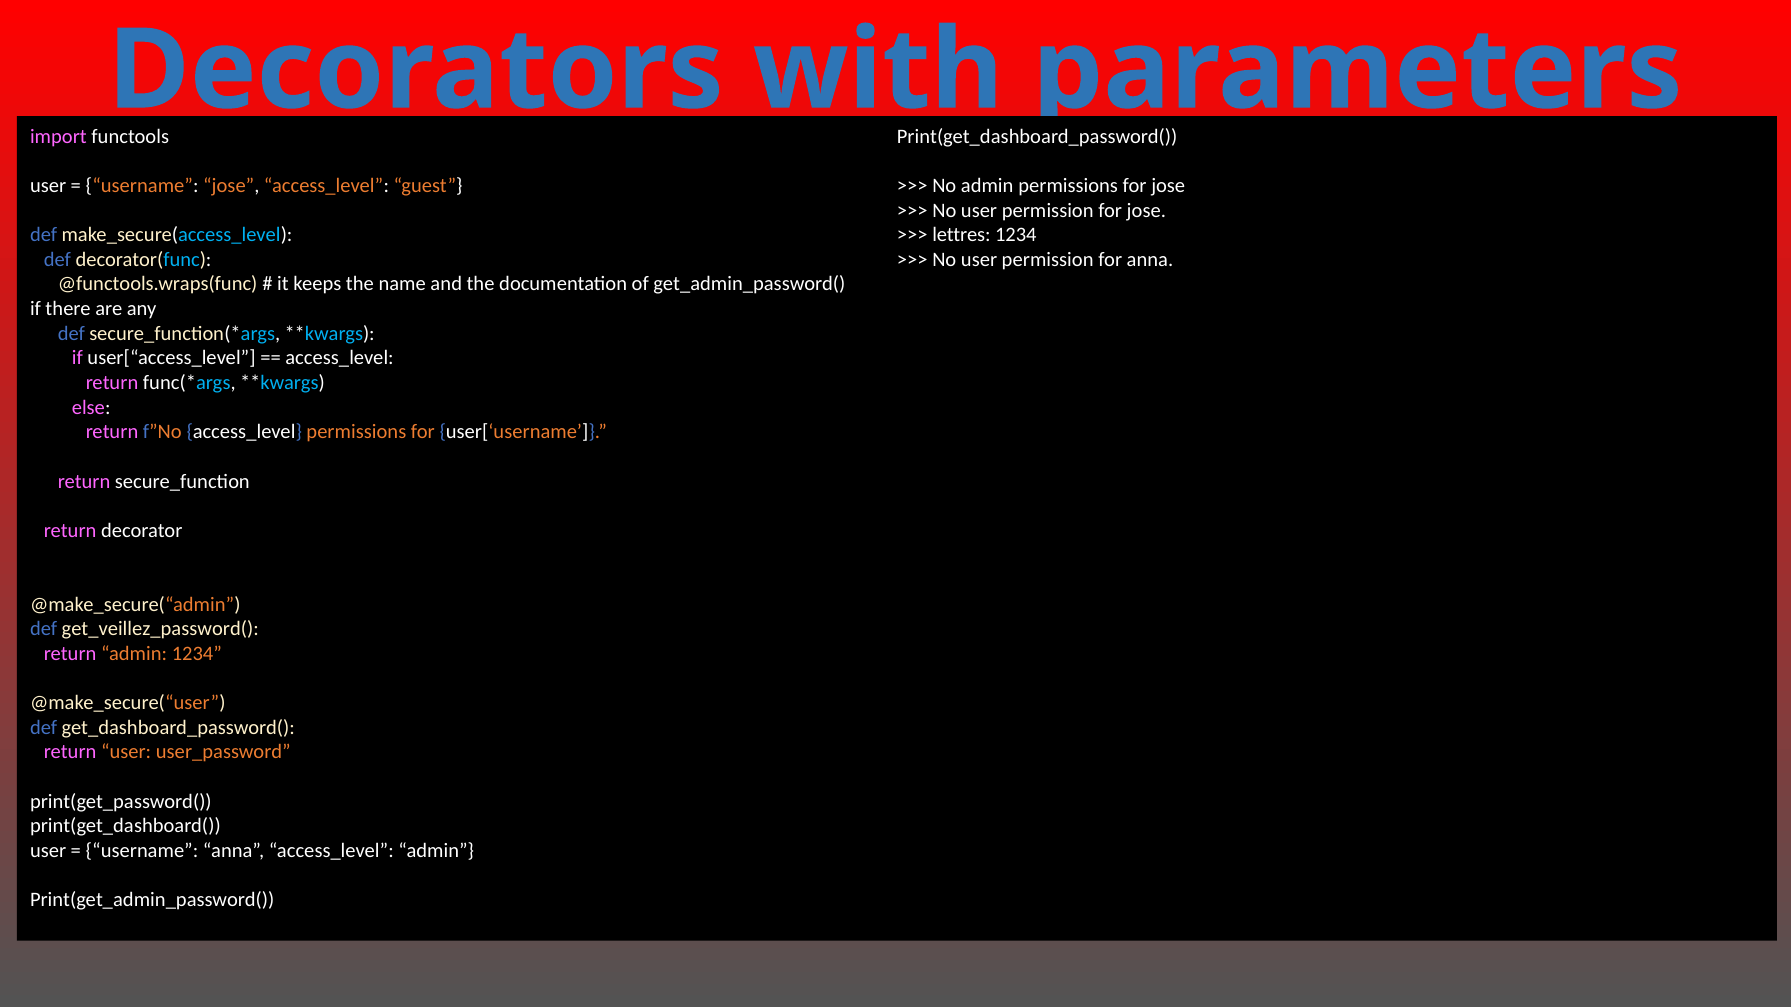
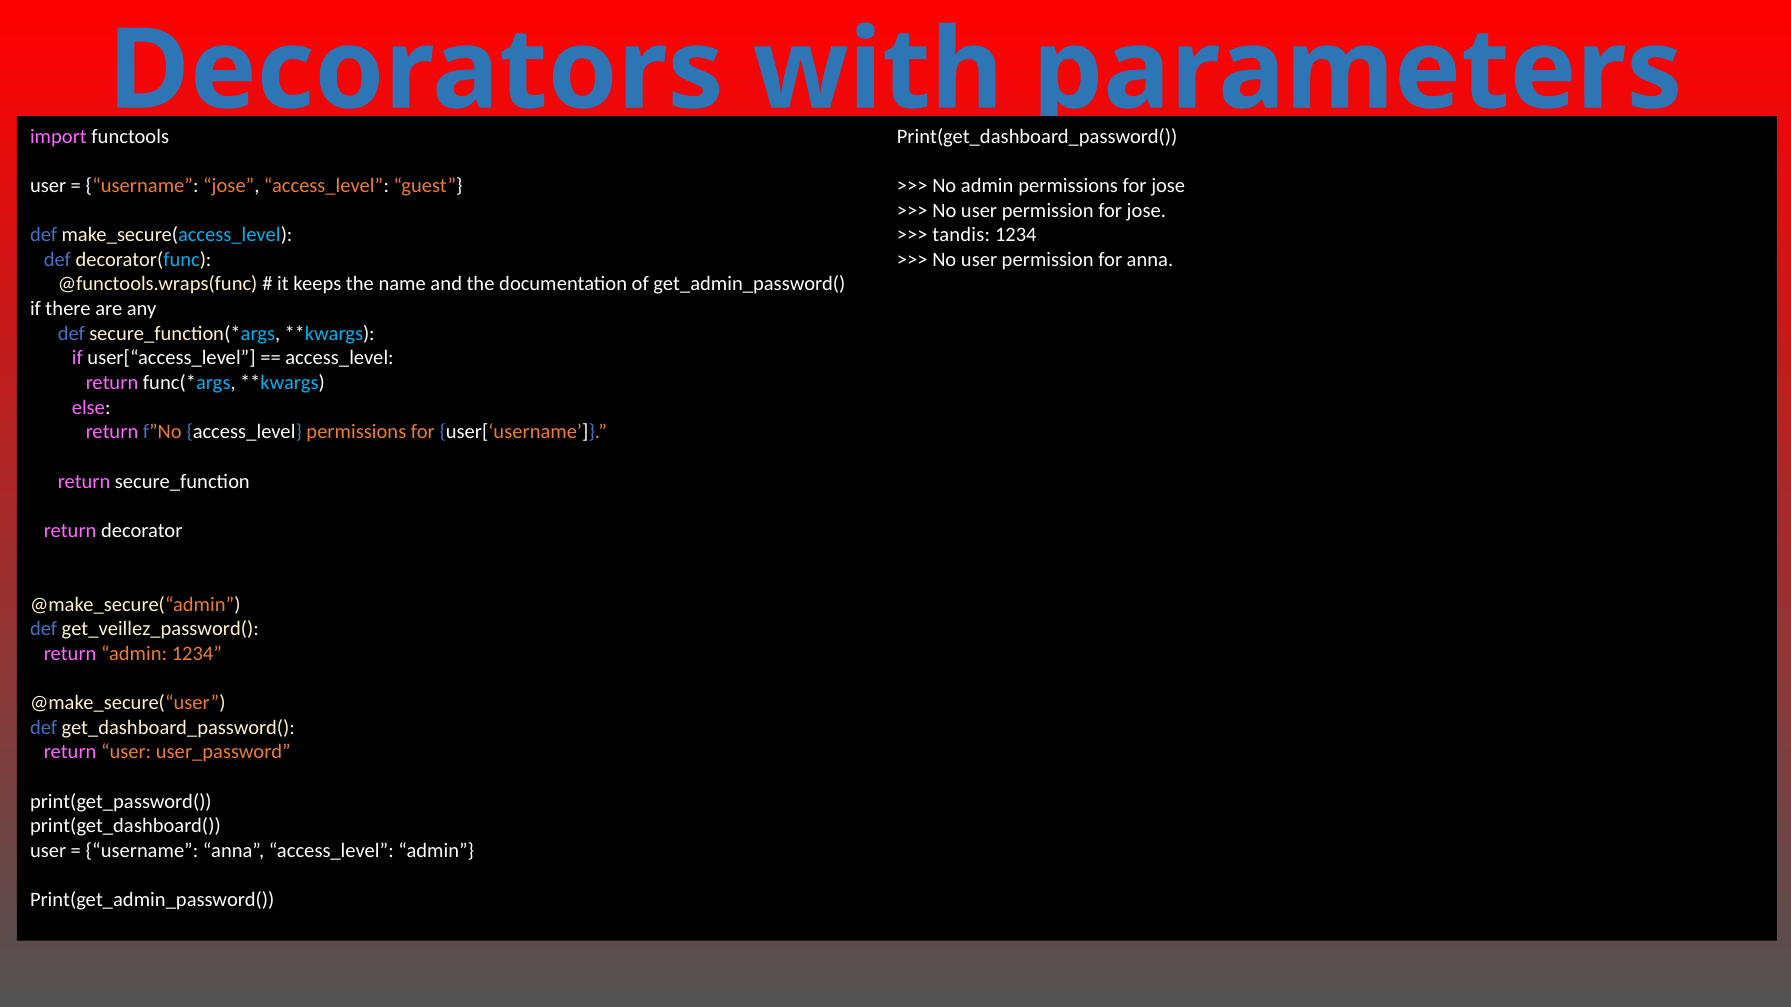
lettres: lettres -> tandis
